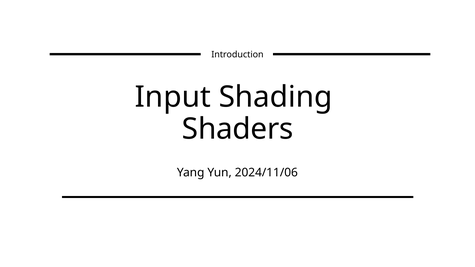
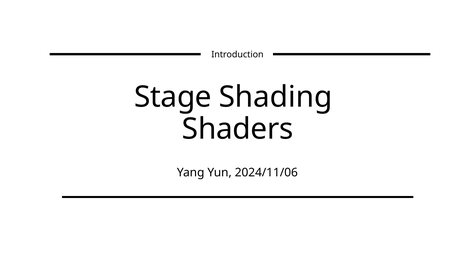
Input: Input -> Stage
